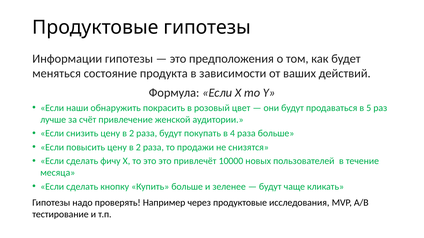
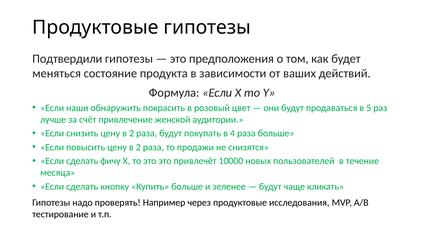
Информации: Информации -> Подтвердили
